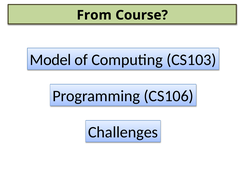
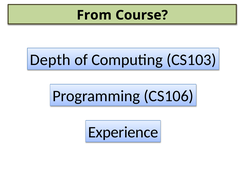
Model: Model -> Depth
Challenges: Challenges -> Experience
